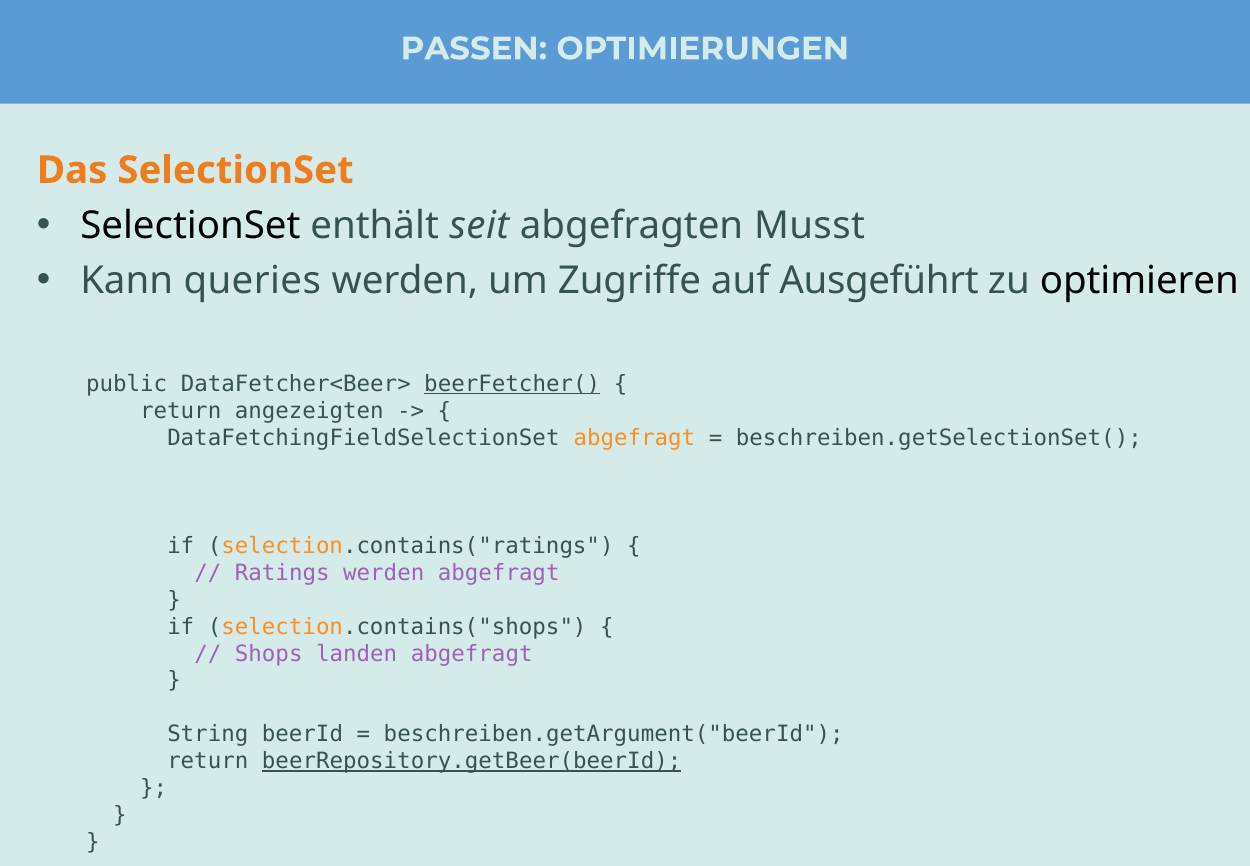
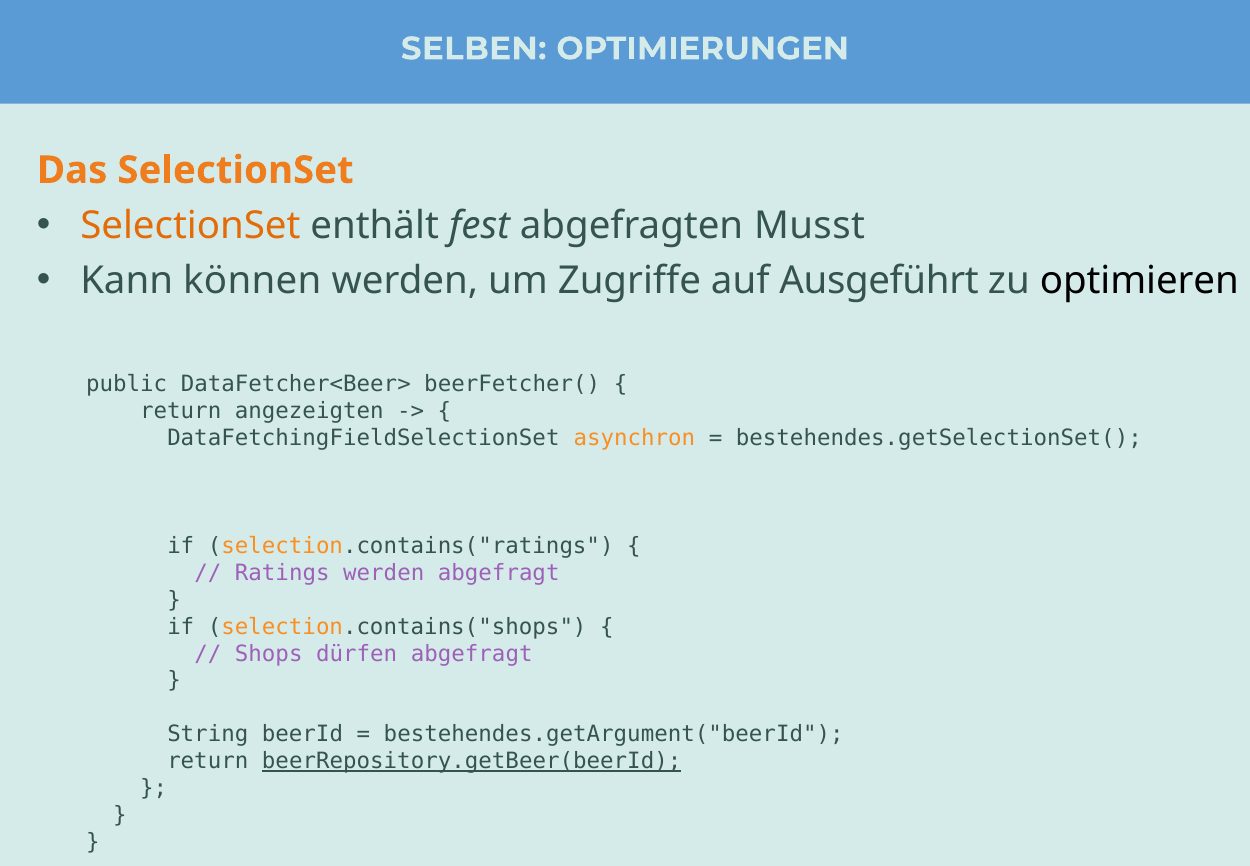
PASSEN: PASSEN -> SELBEN
SelectionSet at (190, 226) colour: black -> orange
seit: seit -> fest
queries: queries -> können
beerFetcher( underline: present -> none
DataFetchingFieldSelectionSet abgefragt: abgefragt -> asynchron
beschreiben.getSelectionSet(: beschreiben.getSelectionSet( -> bestehendes.getSelectionSet(
landen: landen -> dürfen
beschreiben.getArgument("beerId: beschreiben.getArgument("beerId -> bestehendes.getArgument("beerId
